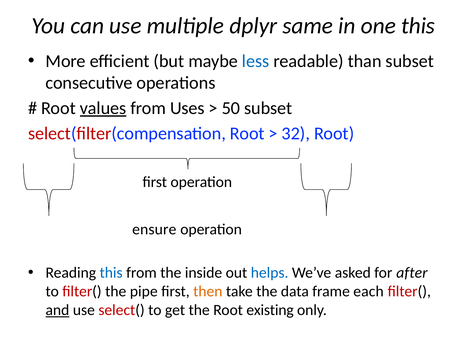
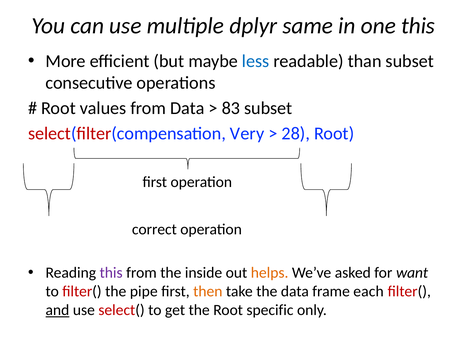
values underline: present -> none
from Uses: Uses -> Data
50: 50 -> 83
select(filter(compensation Root: Root -> Very
32: 32 -> 28
ensure: ensure -> correct
this at (111, 273) colour: blue -> purple
helps colour: blue -> orange
after: after -> want
existing: existing -> specific
